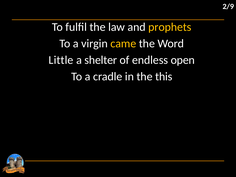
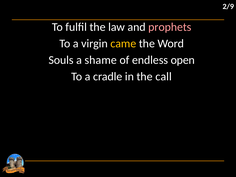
prophets colour: yellow -> pink
Little: Little -> Souls
shelter: shelter -> shame
this: this -> call
